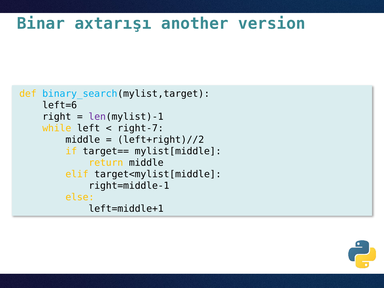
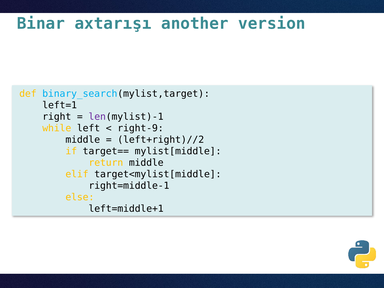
left=6: left=6 -> left=1
right-7: right-7 -> right-9
